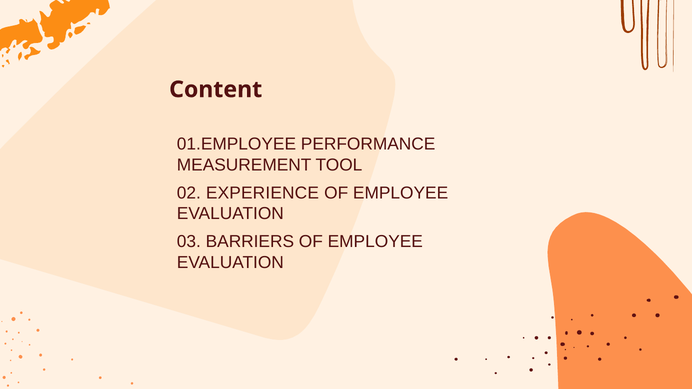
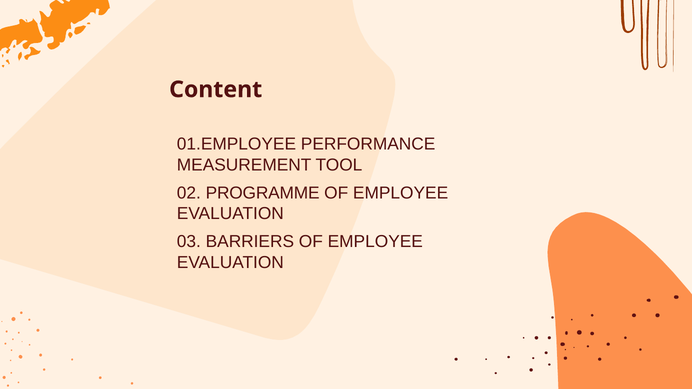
EXPERIENCE: EXPERIENCE -> PROGRAMME
